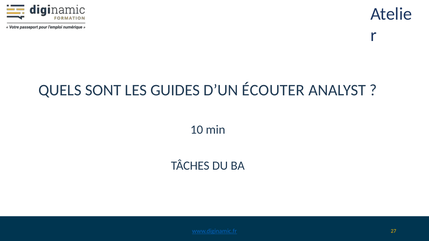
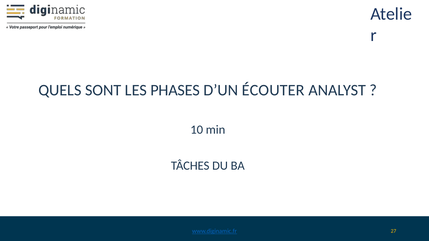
GUIDES: GUIDES -> PHASES
